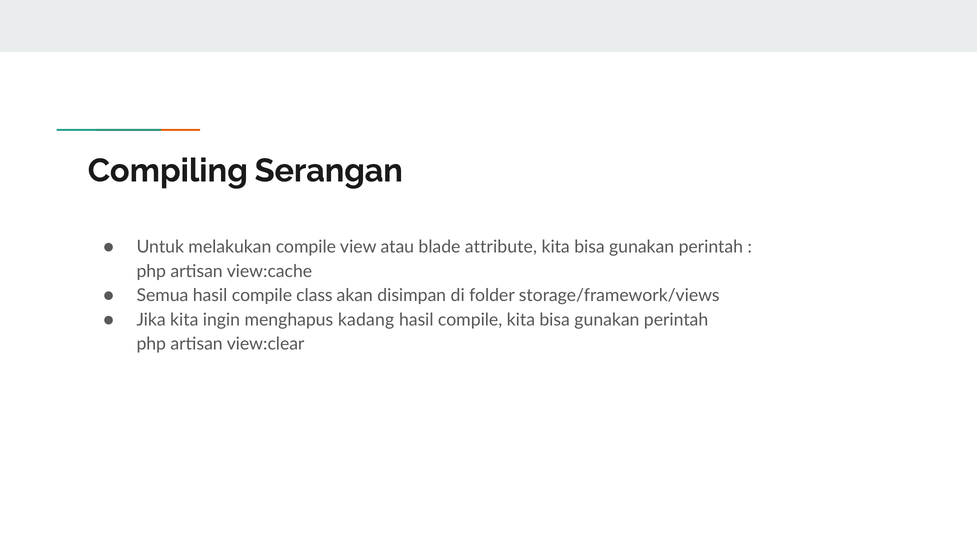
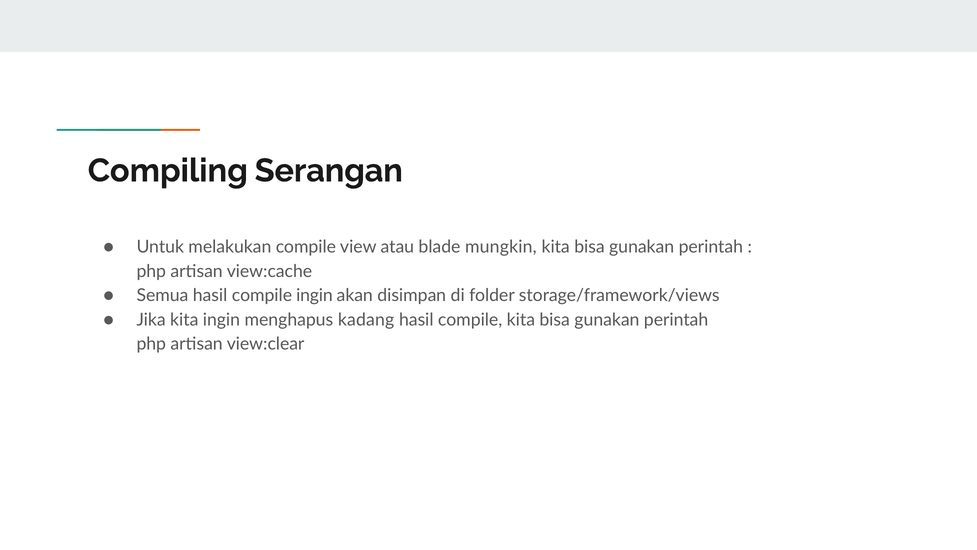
attribute: attribute -> mungkin
compile class: class -> ingin
